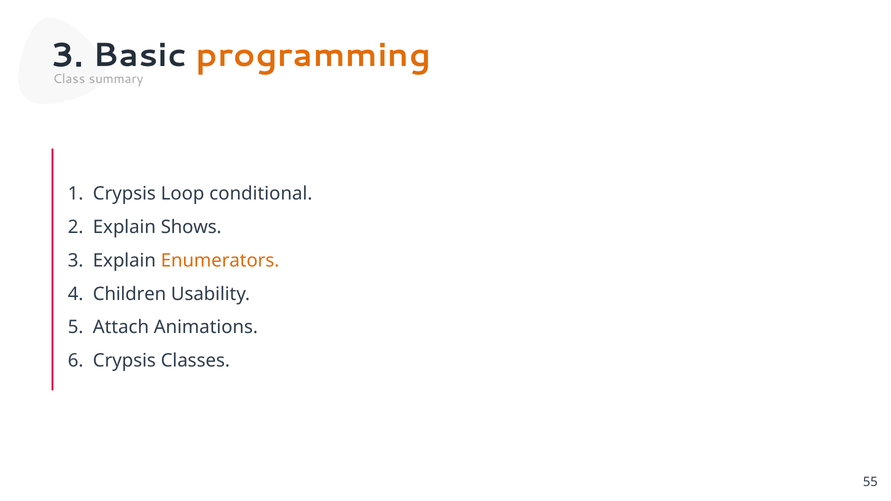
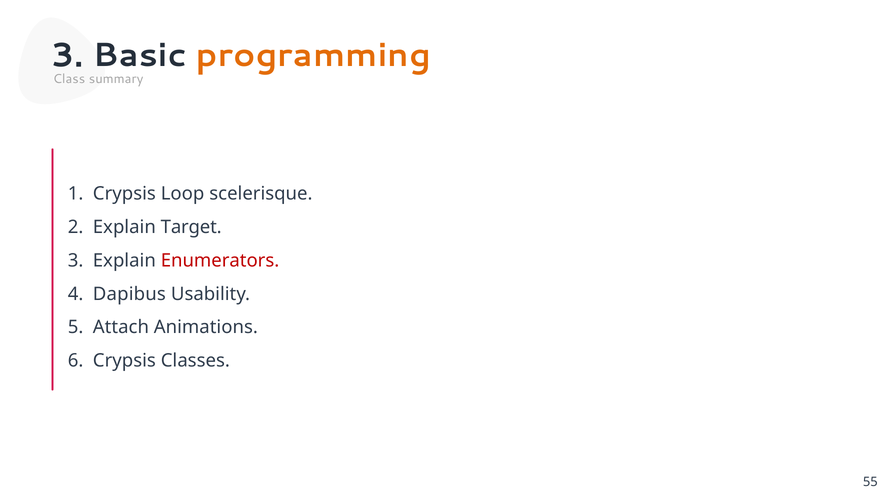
conditional: conditional -> scelerisque
Shows: Shows -> Target
Enumerators colour: orange -> red
Children: Children -> Dapibus
